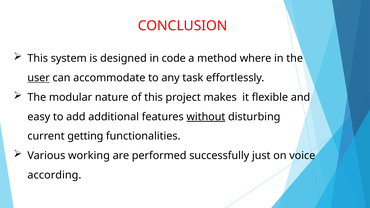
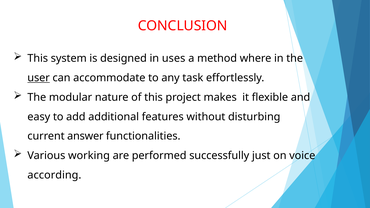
code: code -> uses
without underline: present -> none
getting: getting -> answer
